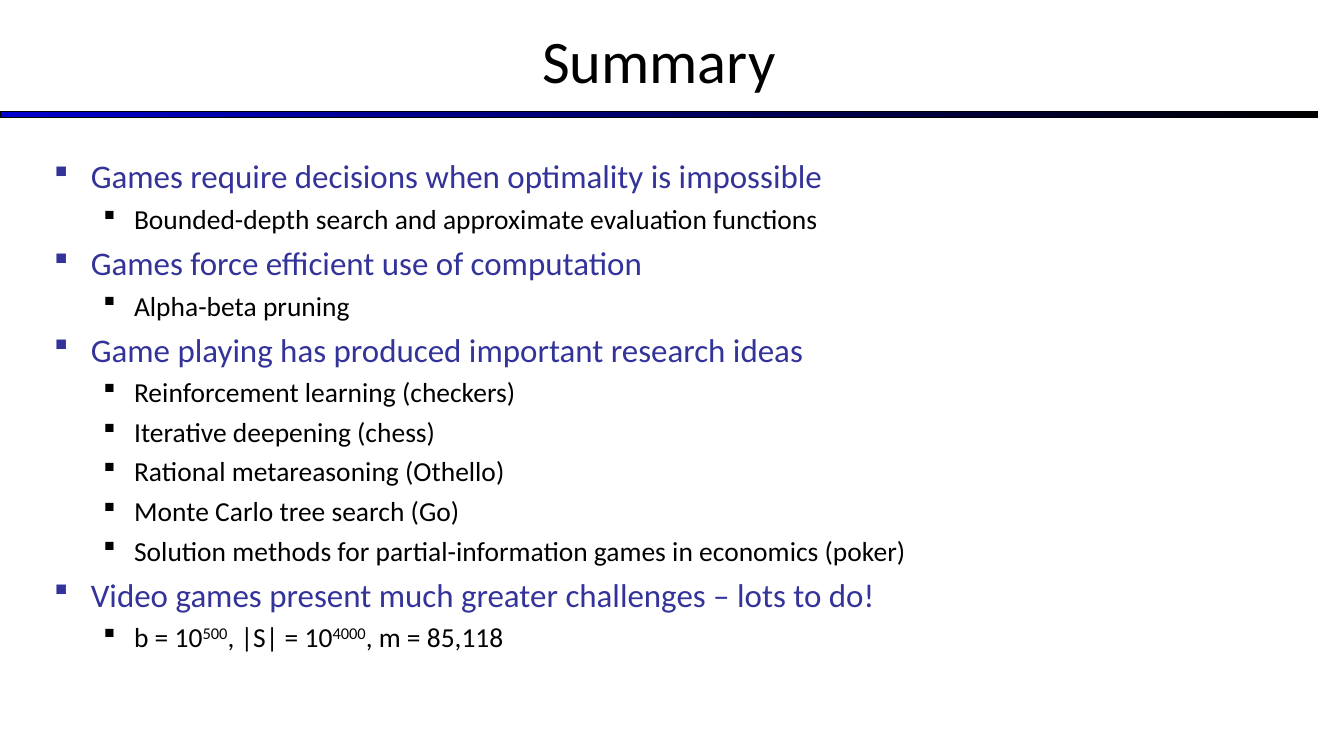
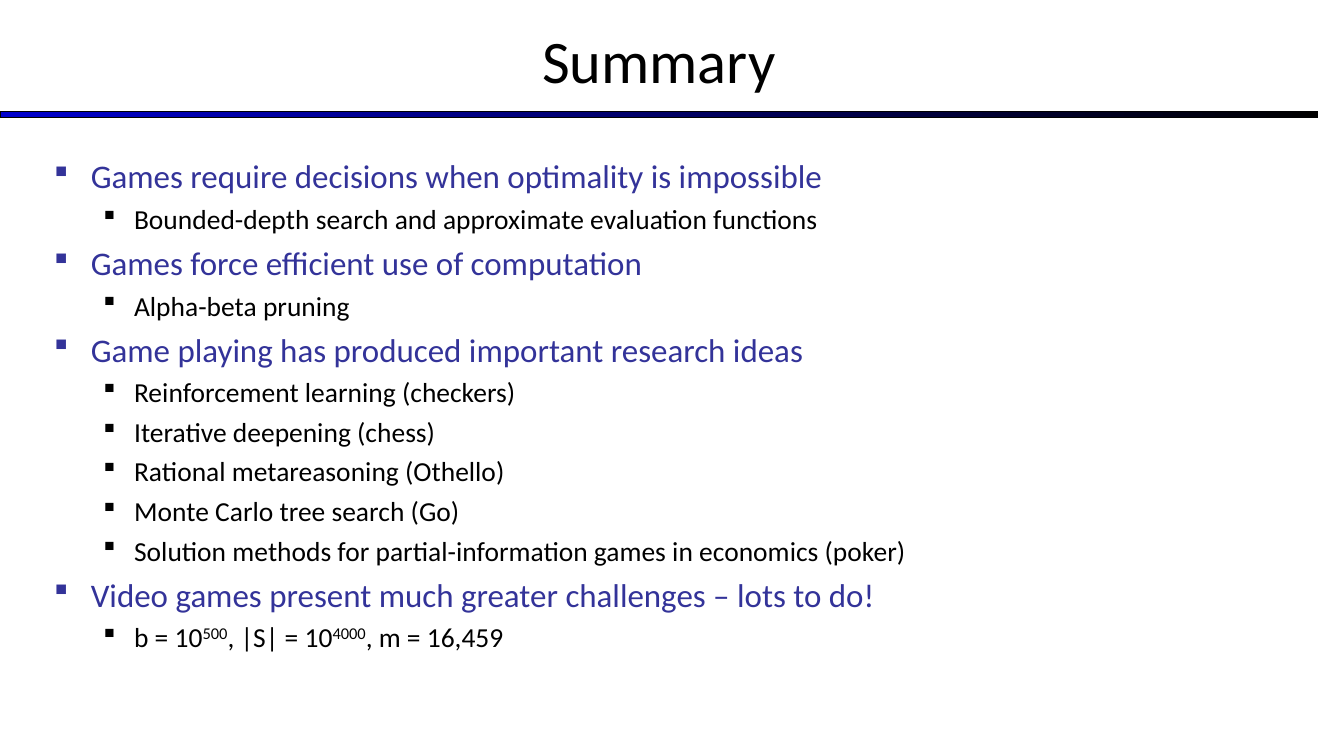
85,118: 85,118 -> 16,459
